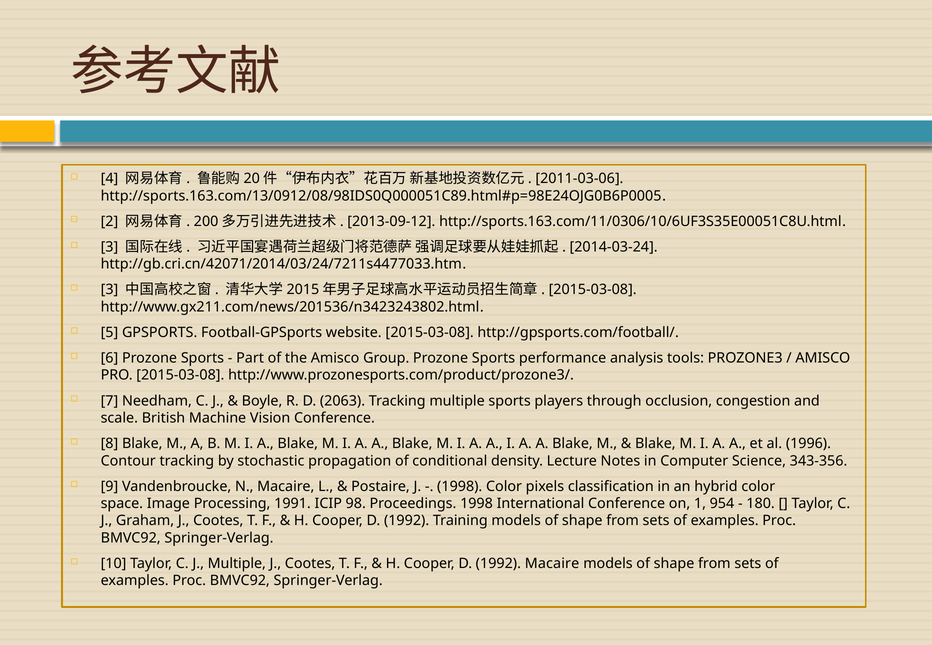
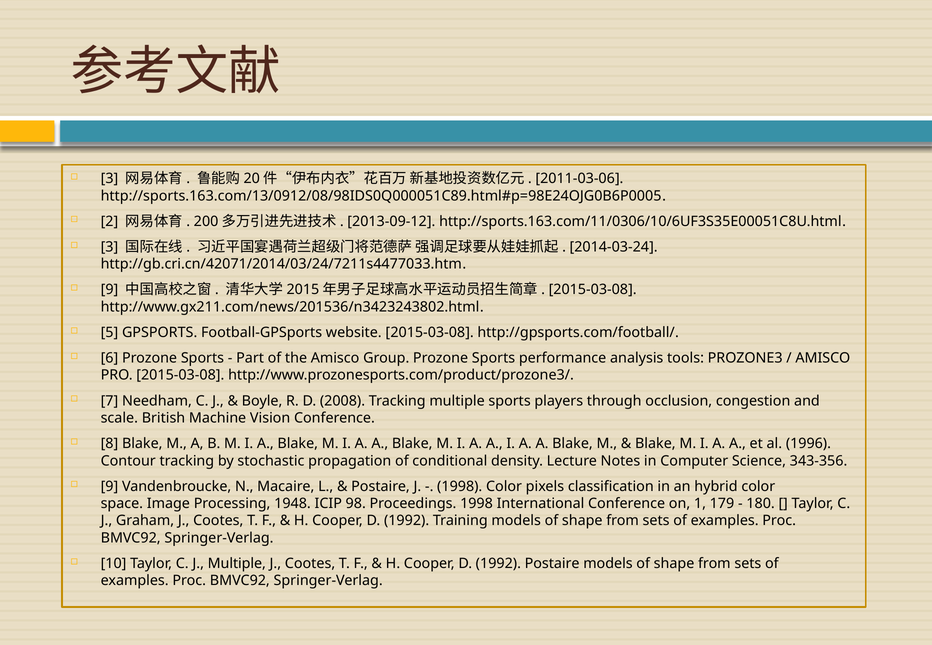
4 at (109, 179): 4 -> 3
3 at (109, 290): 3 -> 9
2063: 2063 -> 2008
1991: 1991 -> 1948
954: 954 -> 179
1992 Macaire: Macaire -> Postaire
